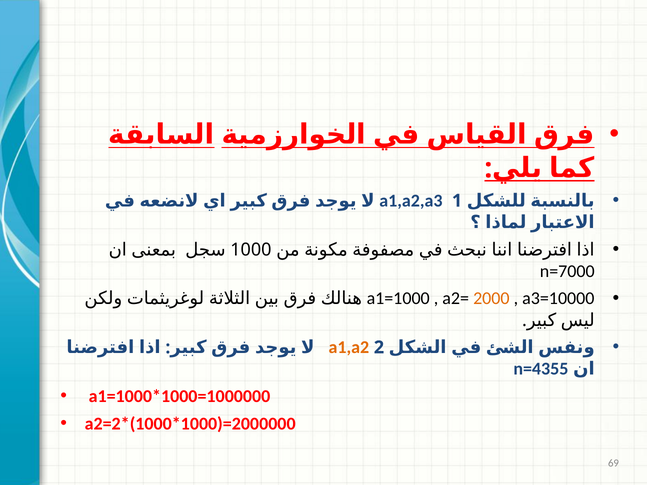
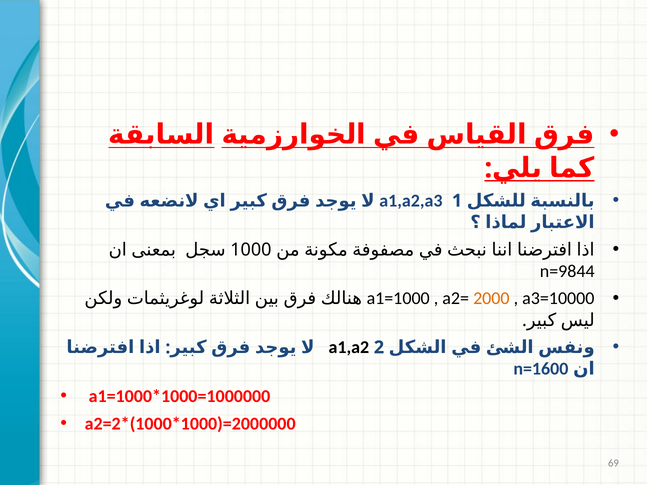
n=7000: n=7000 -> n=9844
a1,a2 colour: orange -> black
n=4355: n=4355 -> n=1600
